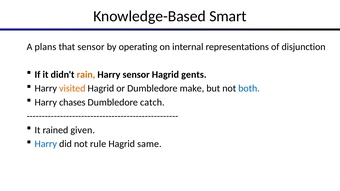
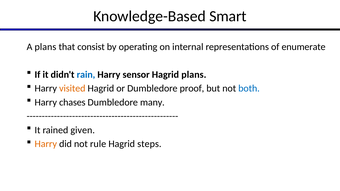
that sensor: sensor -> consist
disjunction: disjunction -> enumerate
rain colour: orange -> blue
Hagrid gents: gents -> plans
make: make -> proof
catch: catch -> many
Harry at (46, 144) colour: blue -> orange
same: same -> steps
